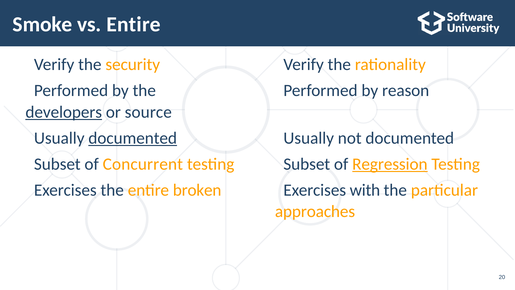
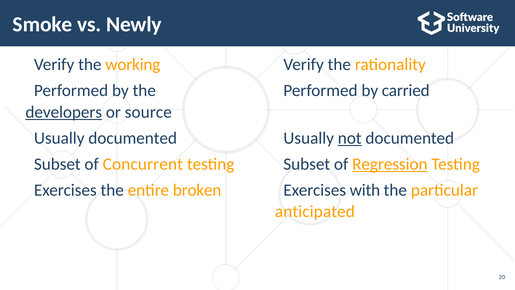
vs Entire: Entire -> Newly
security: security -> working
reason: reason -> carried
documented at (133, 138) underline: present -> none
not underline: none -> present
approaches: approaches -> anticipated
